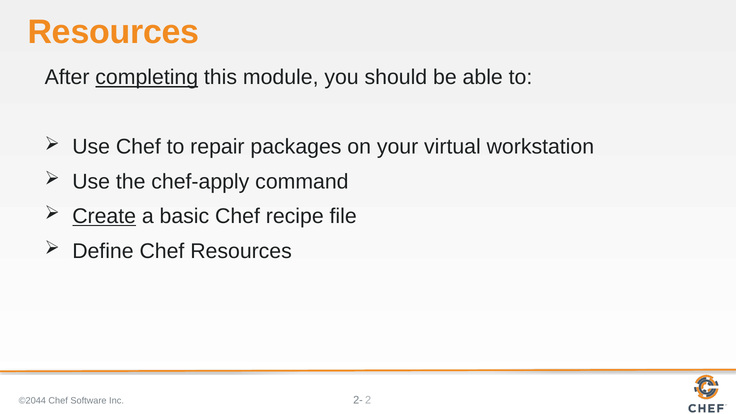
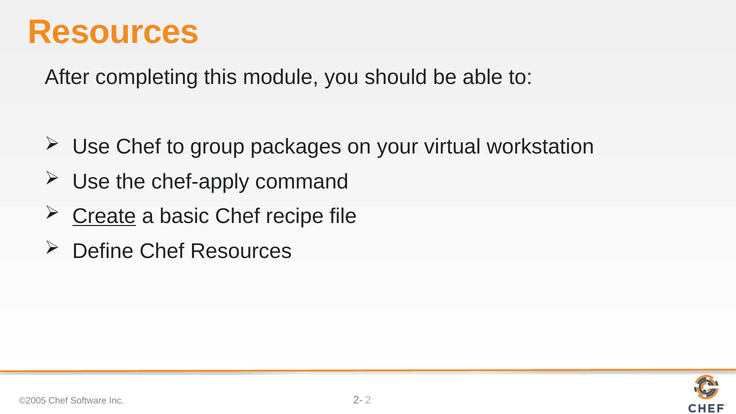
completing underline: present -> none
repair: repair -> group
©2044: ©2044 -> ©2005
